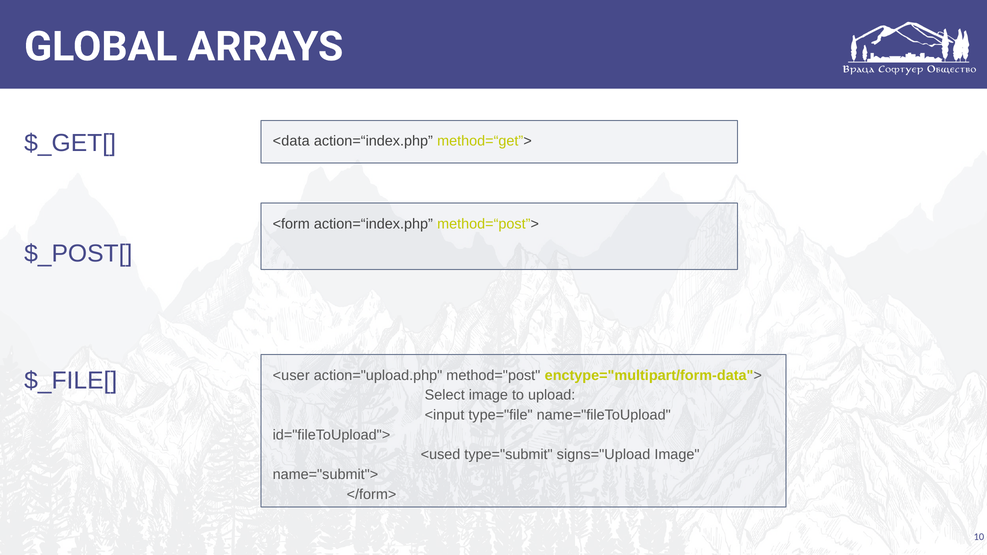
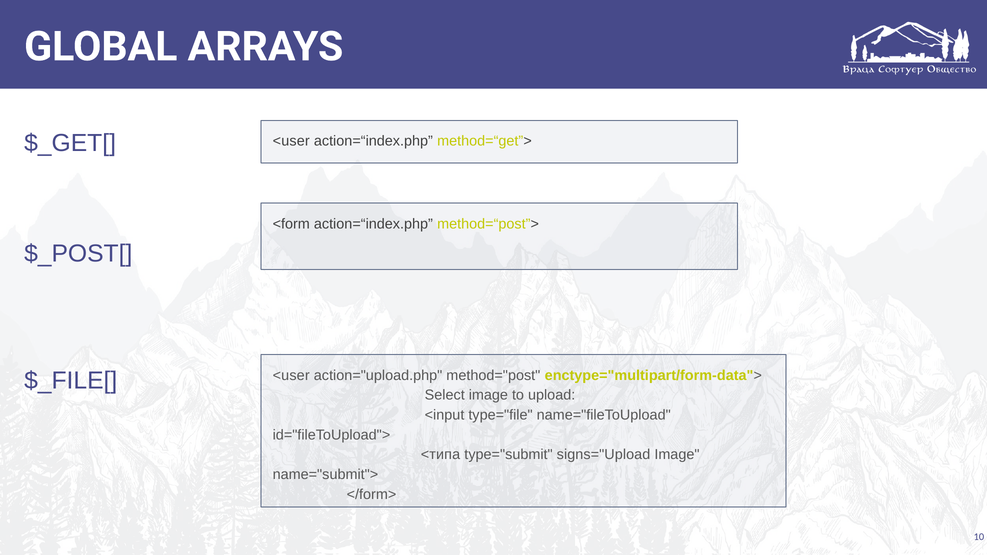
<data at (291, 141): <data -> <user
<used: <used -> <типа
